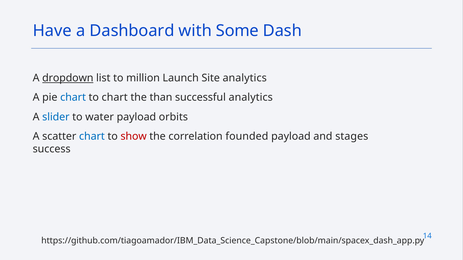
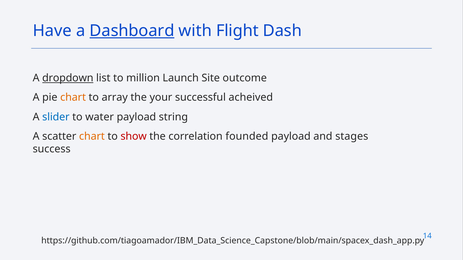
Dashboard underline: none -> present
Some: Some -> Flight
Site analytics: analytics -> outcome
chart at (73, 98) colour: blue -> orange
to chart: chart -> array
than: than -> your
successful analytics: analytics -> acheived
orbits: orbits -> string
chart at (92, 137) colour: blue -> orange
